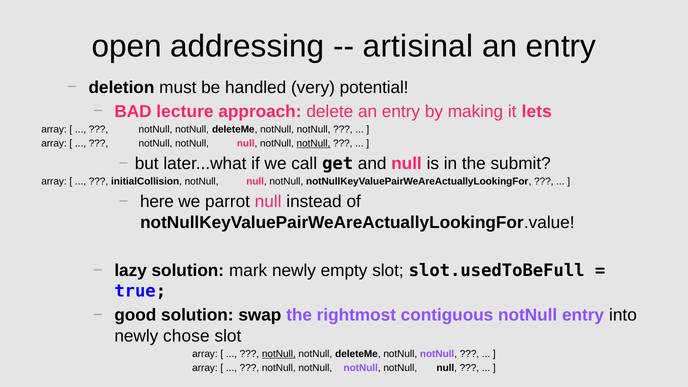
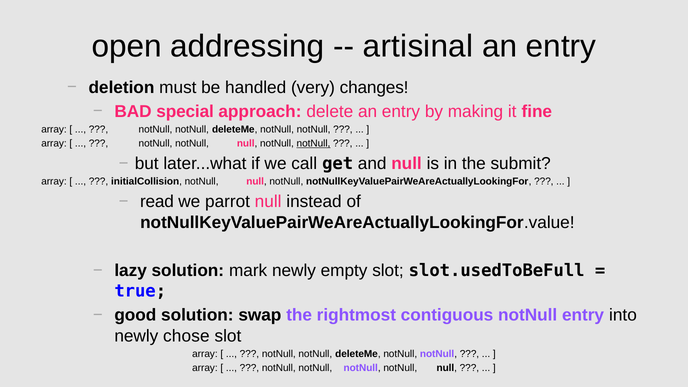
potential: potential -> changes
lecture: lecture -> special
lets: lets -> fine
here: here -> read
notNull at (279, 354) underline: present -> none
